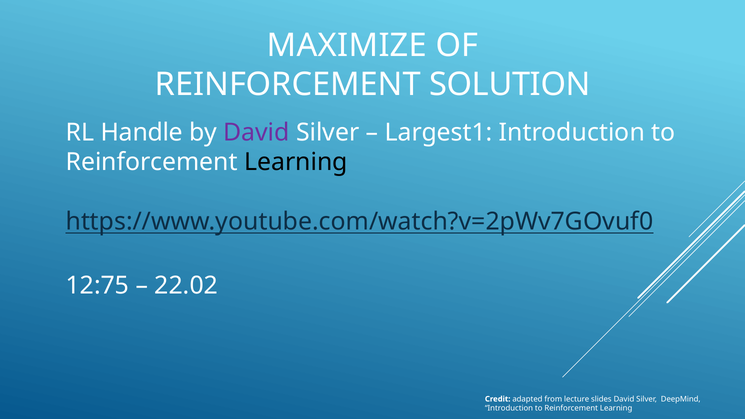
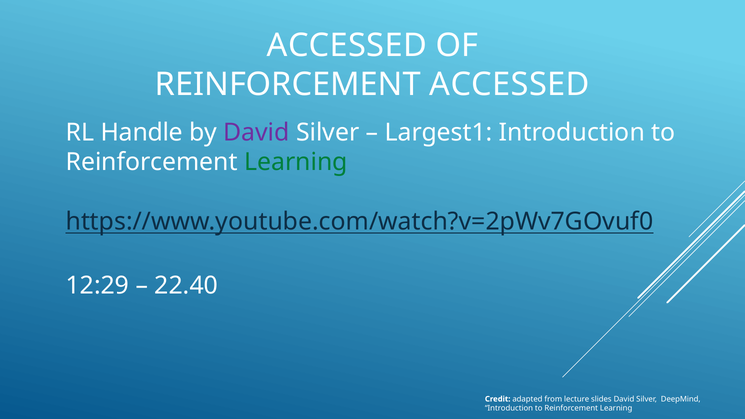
MAXIMIZE at (347, 45): MAXIMIZE -> ACCESSED
REINFORCEMENT SOLUTION: SOLUTION -> ACCESSED
Learning at (296, 162) colour: black -> green
12:75: 12:75 -> 12:29
22.02: 22.02 -> 22.40
